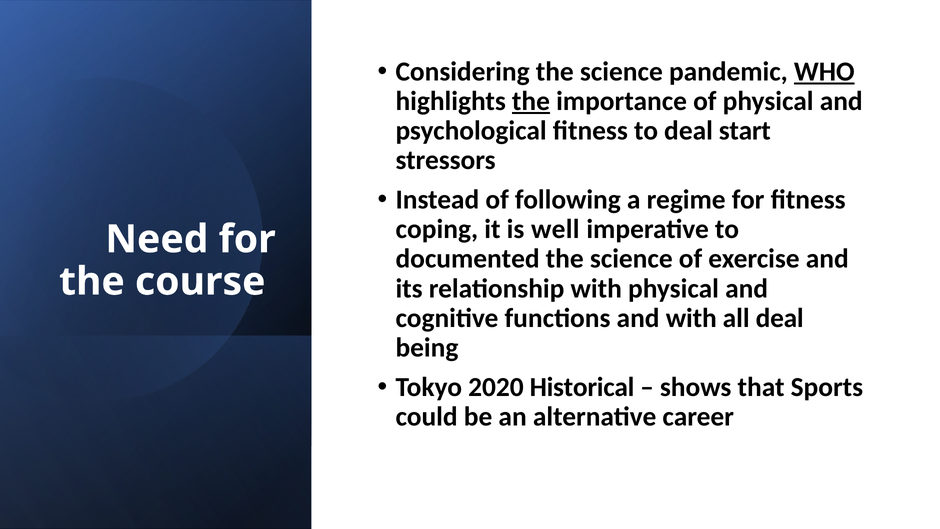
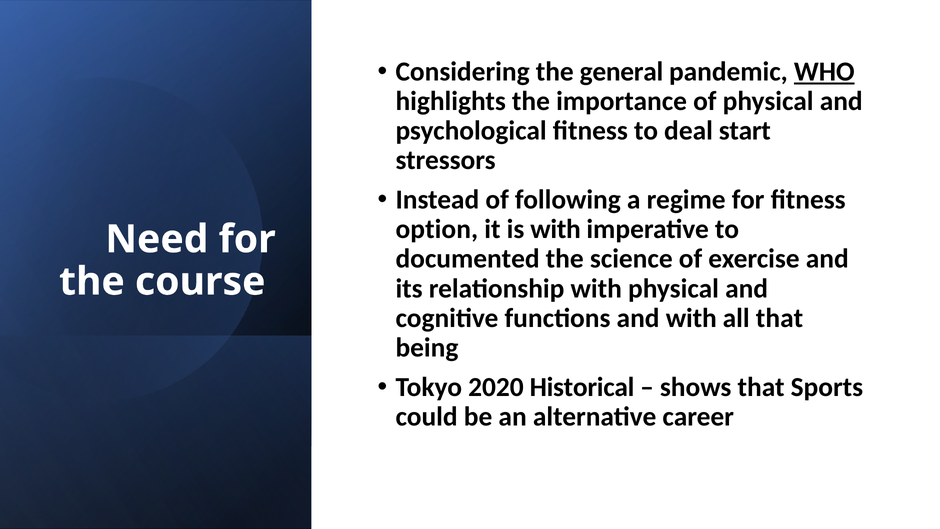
Considering the science: science -> general
the at (531, 101) underline: present -> none
coping: coping -> option
is well: well -> with
all deal: deal -> that
